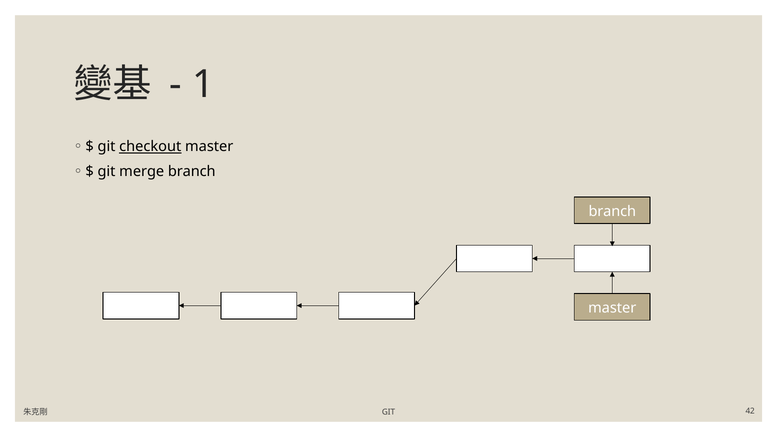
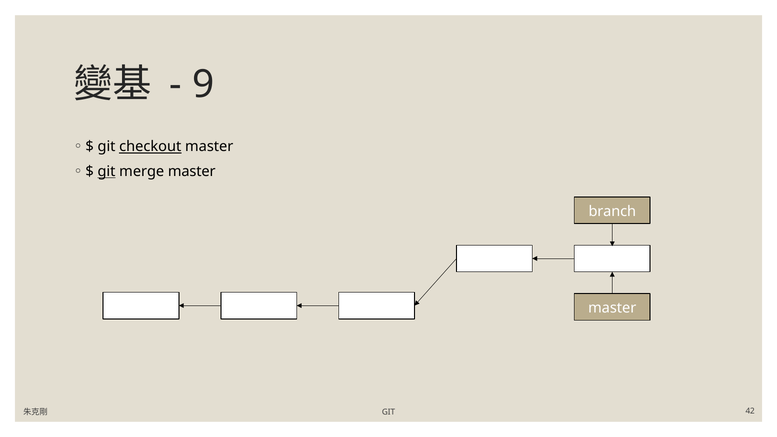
1: 1 -> 9
git at (106, 171) underline: none -> present
merge branch: branch -> master
